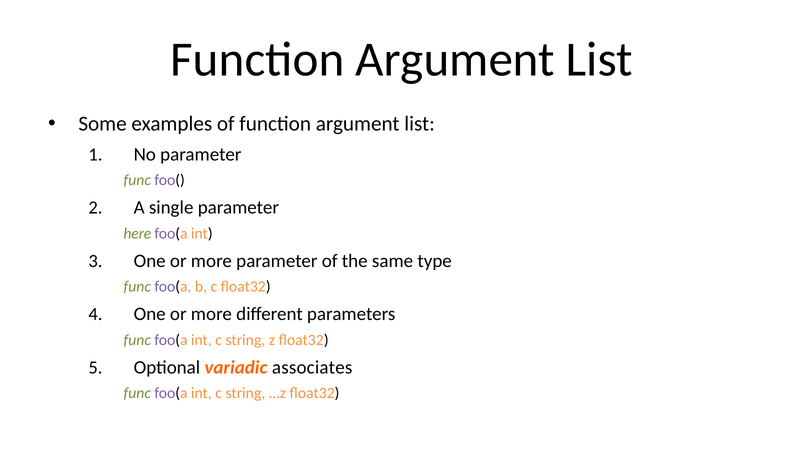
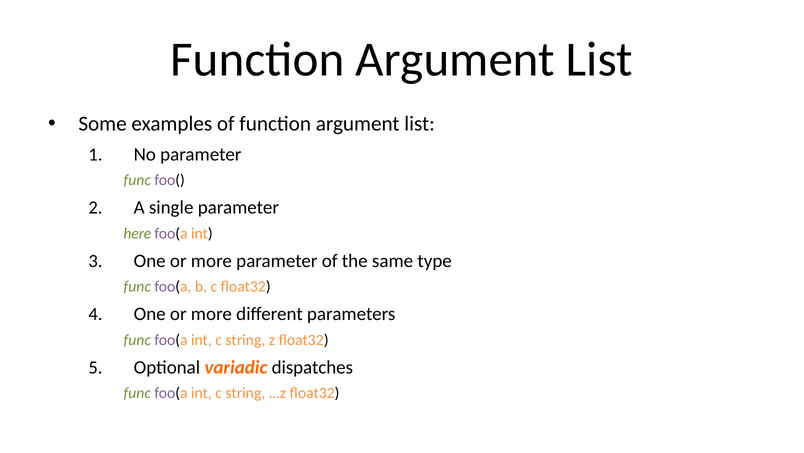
associates: associates -> dispatches
